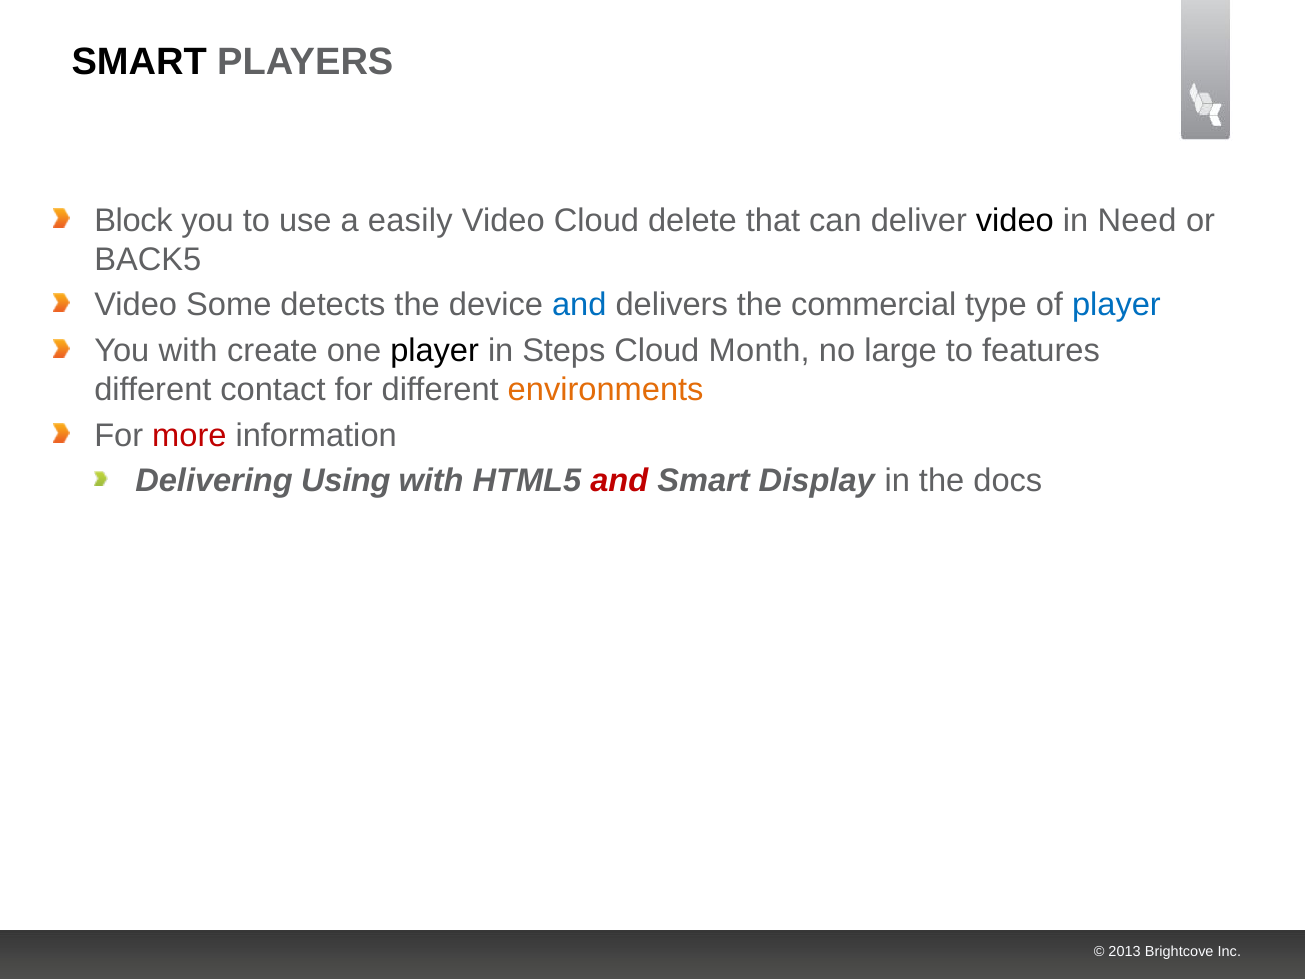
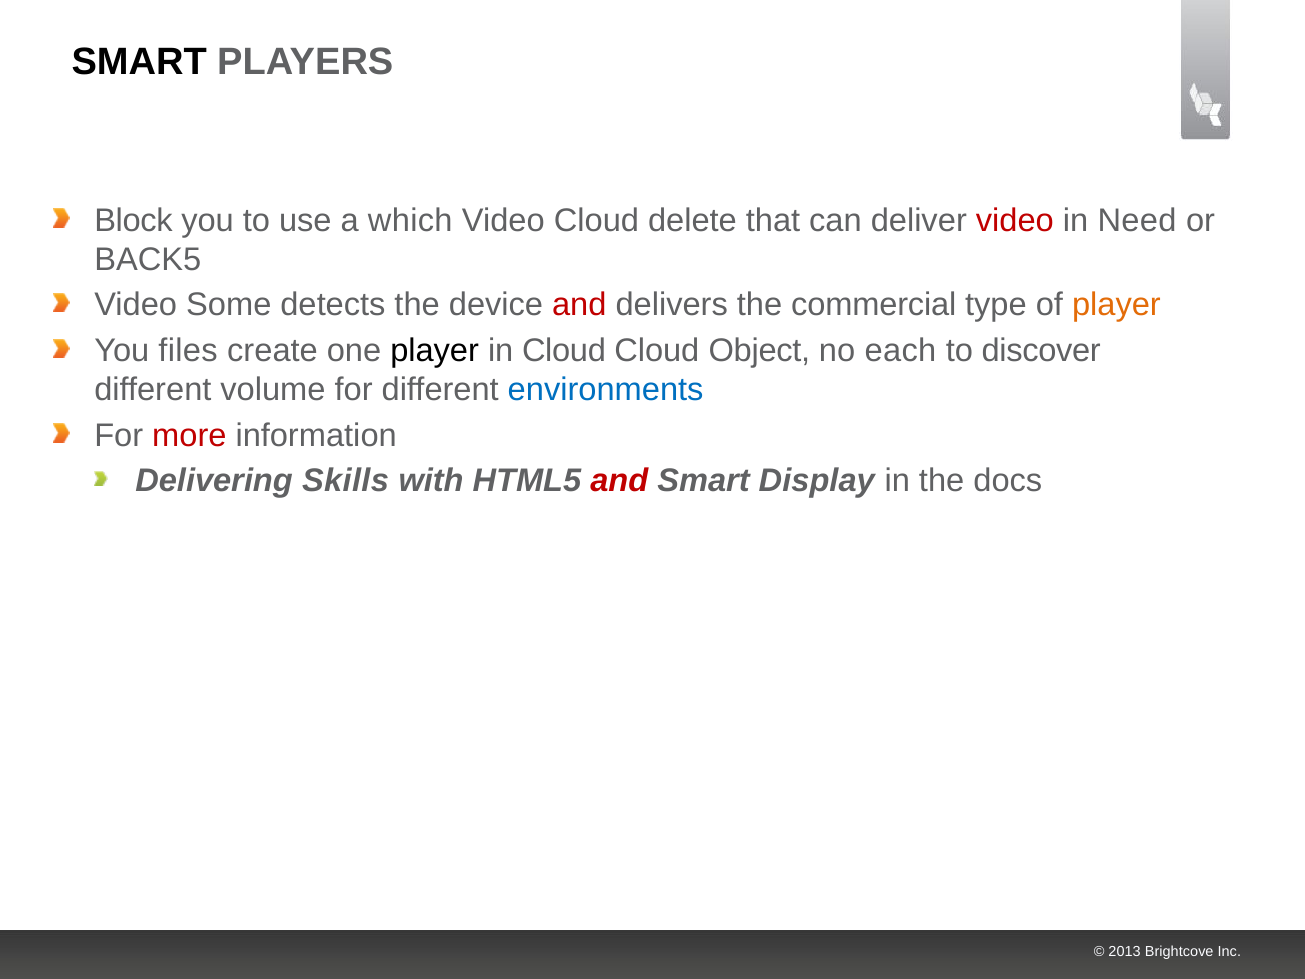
easily: easily -> which
video at (1015, 220) colour: black -> red
and at (579, 305) colour: blue -> red
player at (1116, 305) colour: blue -> orange
You with: with -> files
in Steps: Steps -> Cloud
Month: Month -> Object
large: large -> each
features: features -> discover
contact: contact -> volume
environments colour: orange -> blue
Using: Using -> Skills
